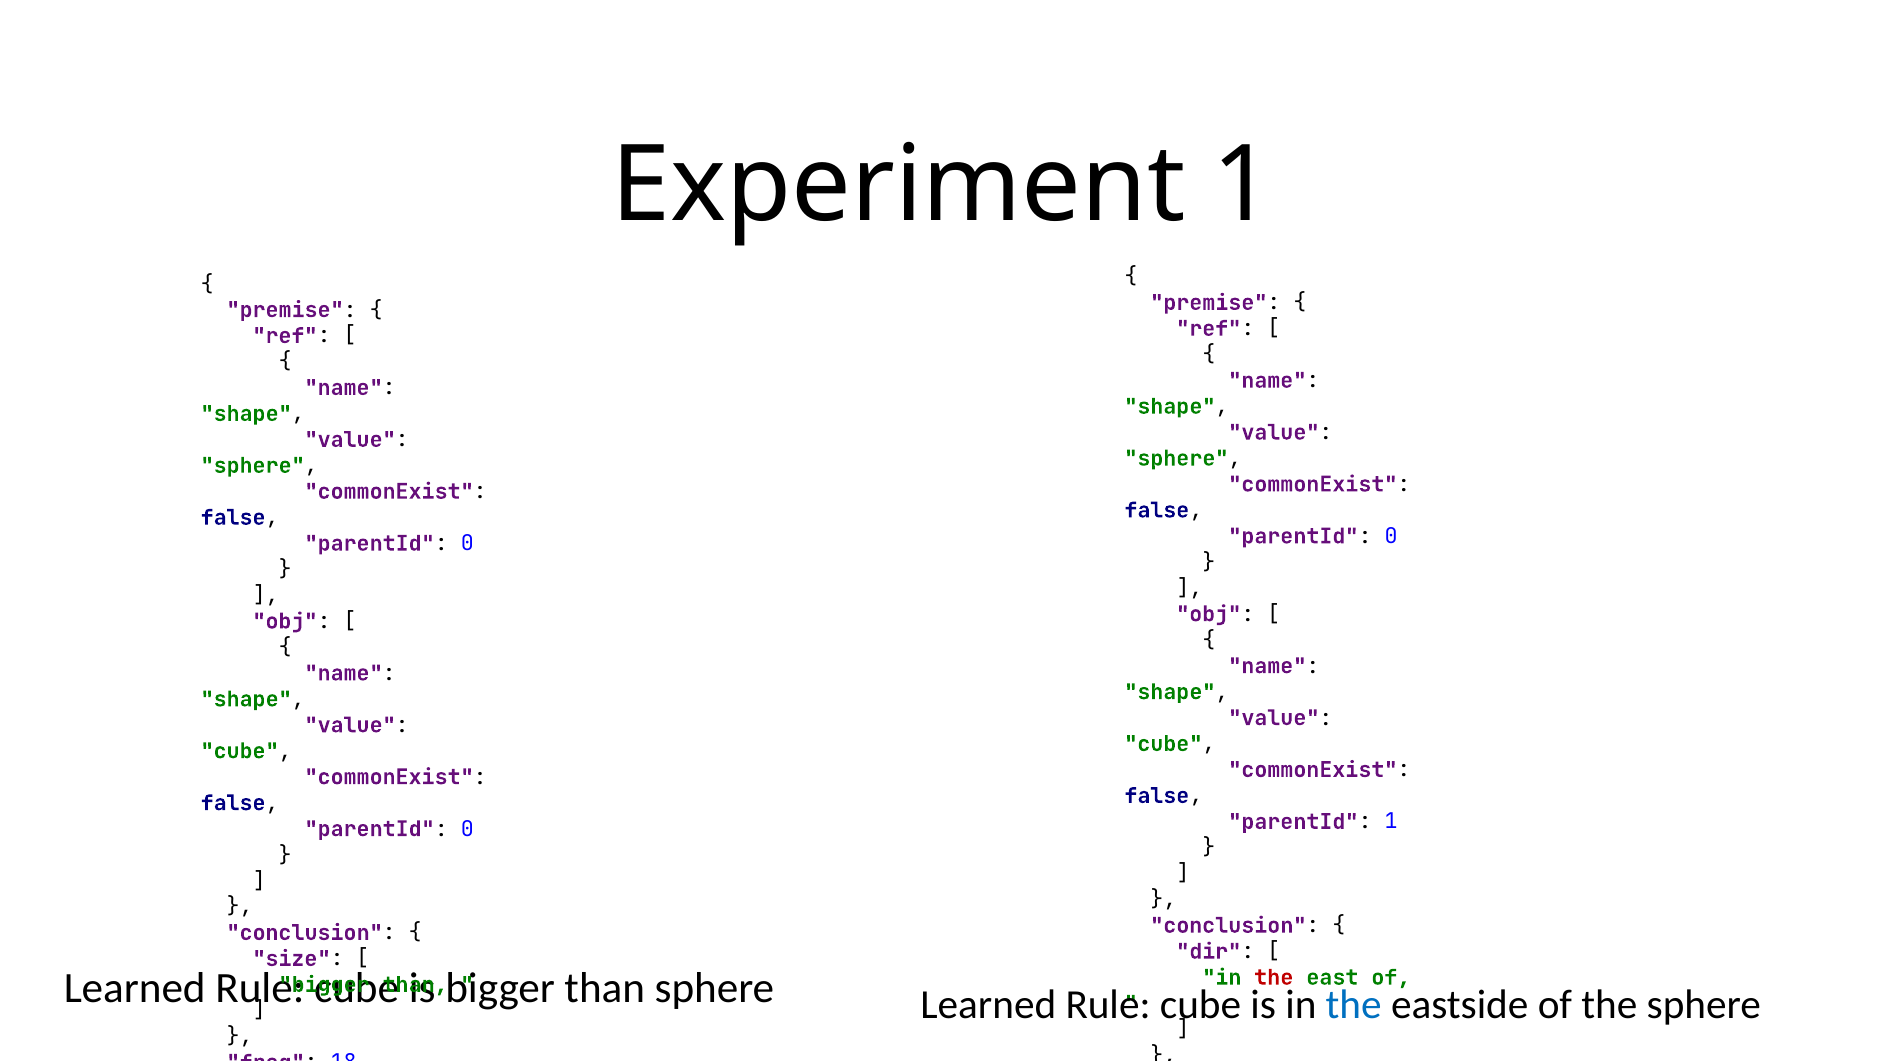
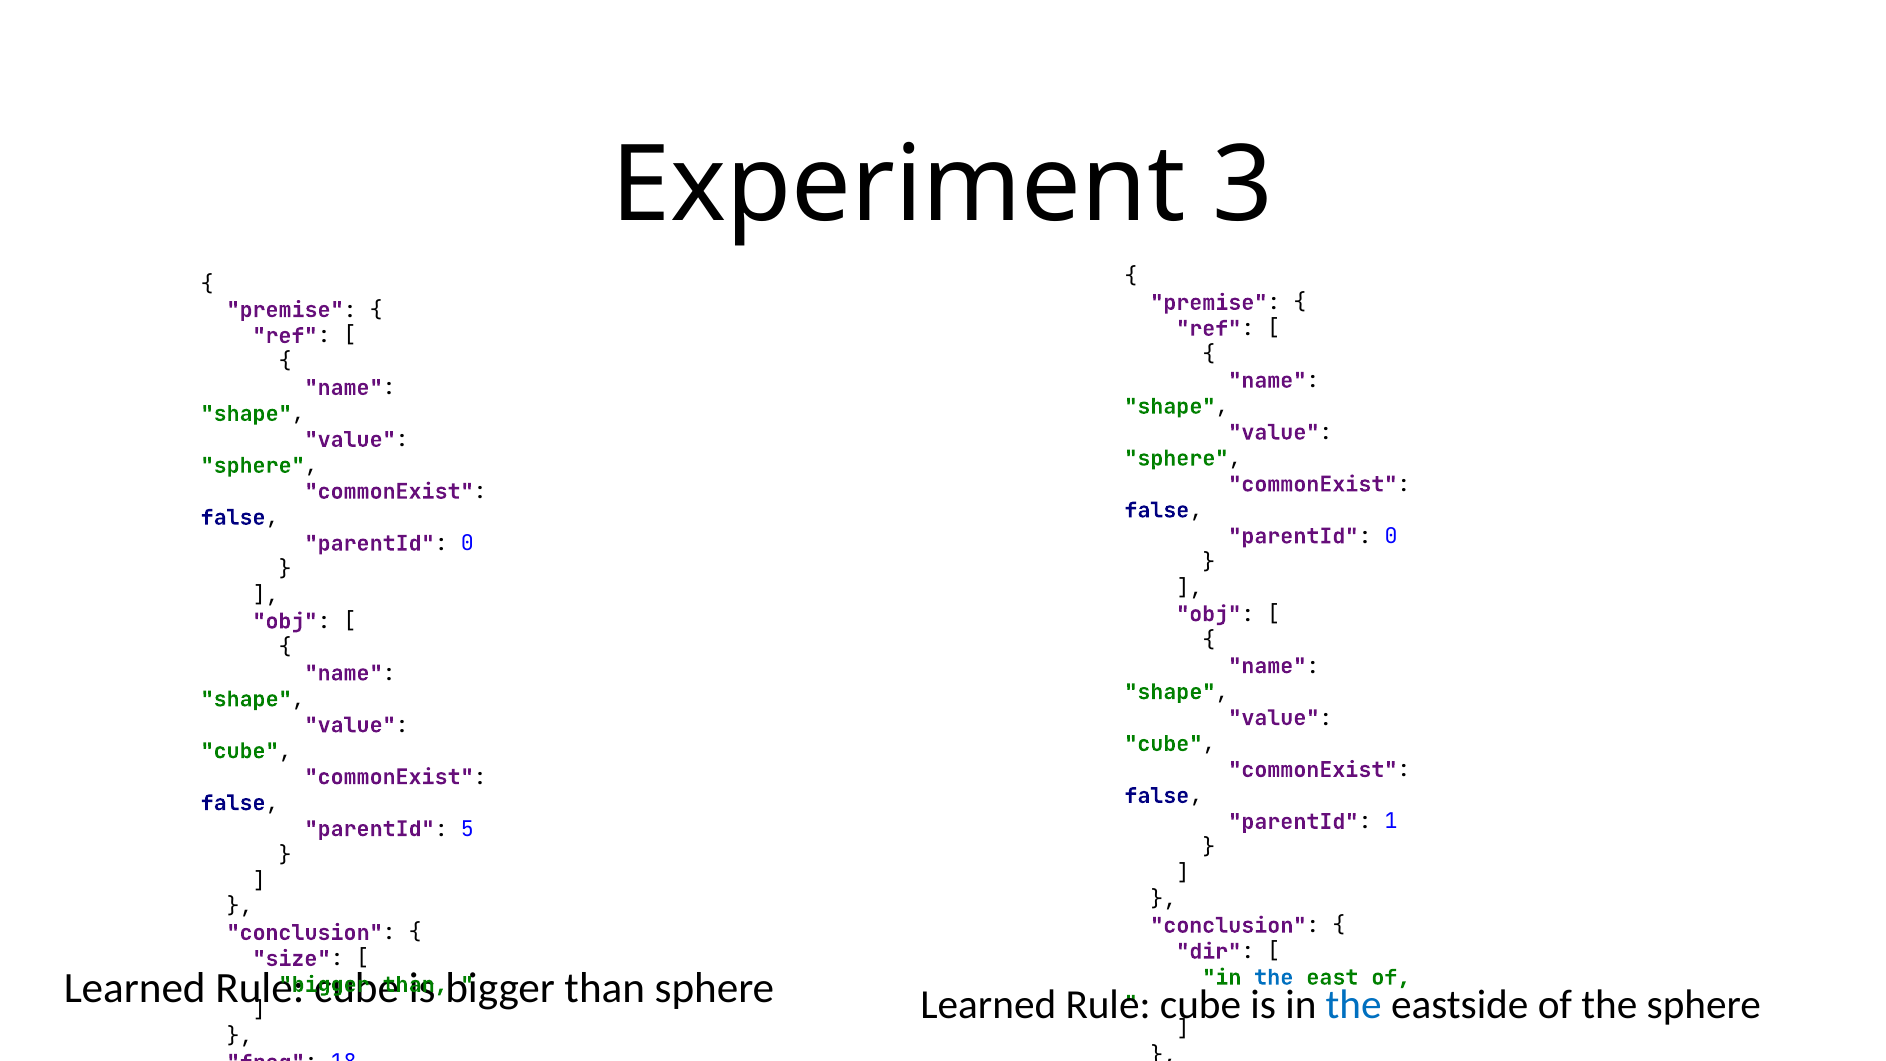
Experiment 1: 1 -> 3
0 at (467, 829): 0 -> 5
the at (1274, 977) colour: red -> blue
